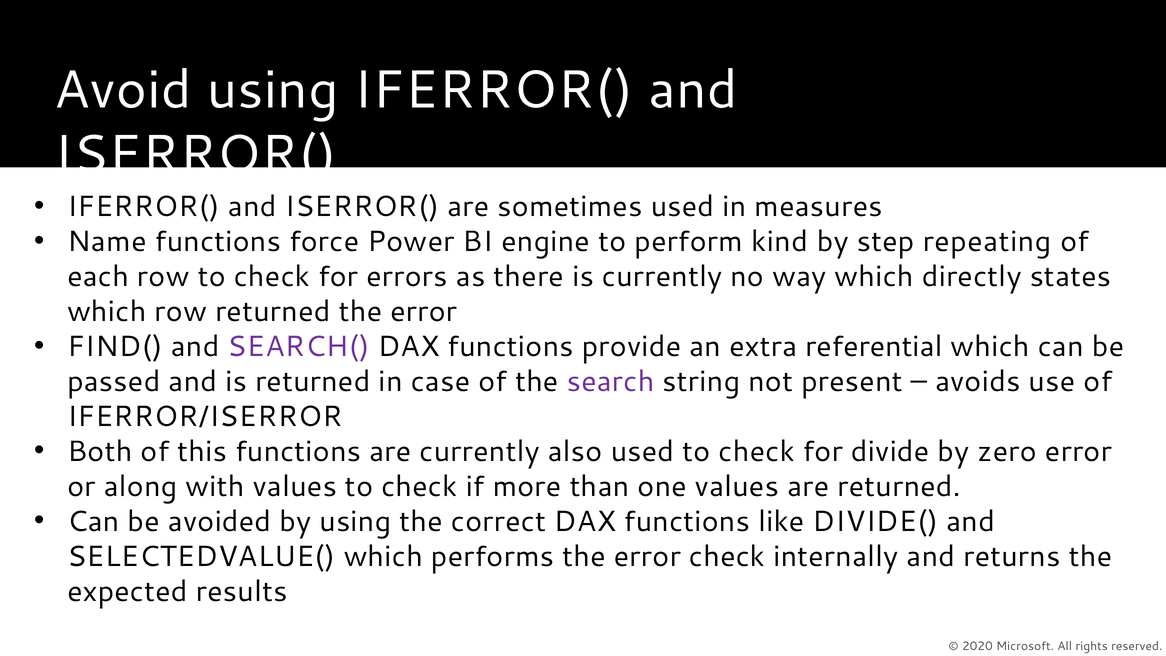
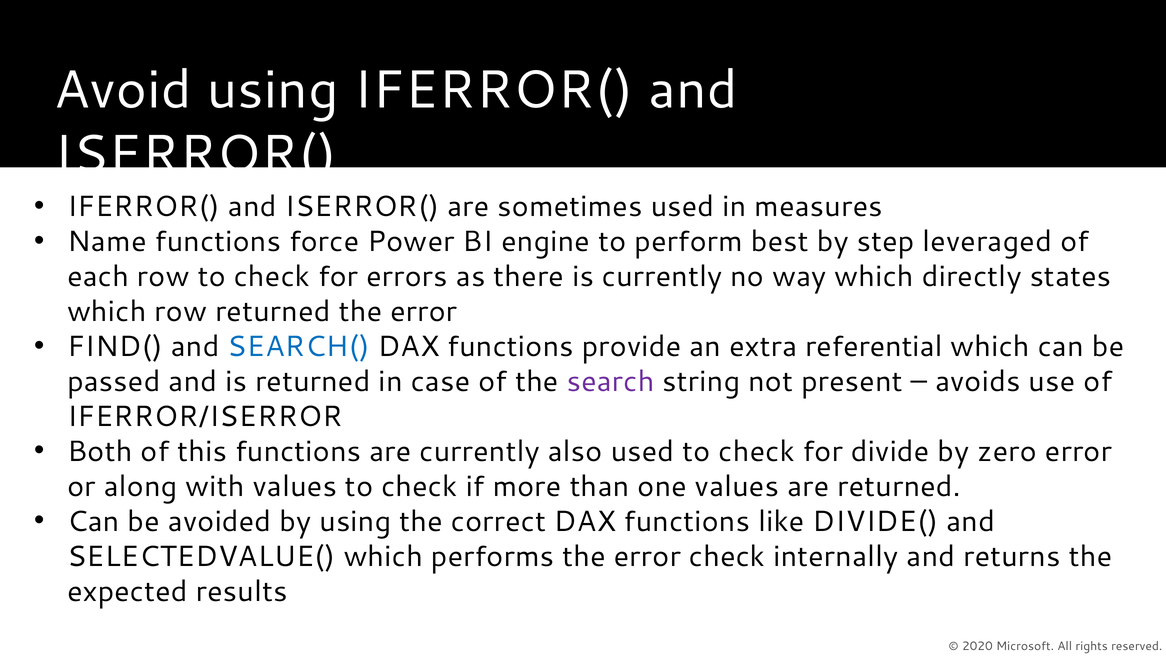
kind: kind -> best
repeating: repeating -> leveraged
SEARCH( colour: purple -> blue
